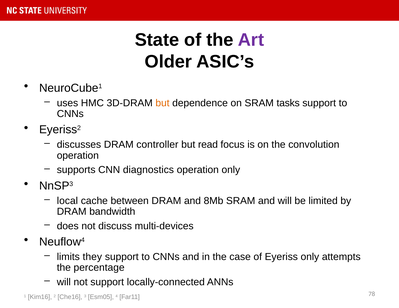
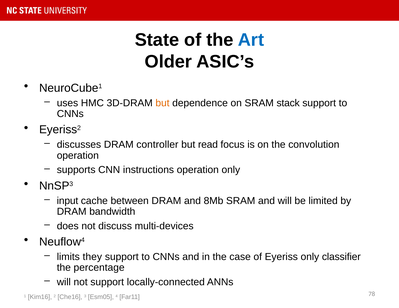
Art colour: purple -> blue
tasks: tasks -> stack
diagnostics: diagnostics -> instructions
local: local -> input
attempts: attempts -> classifier
